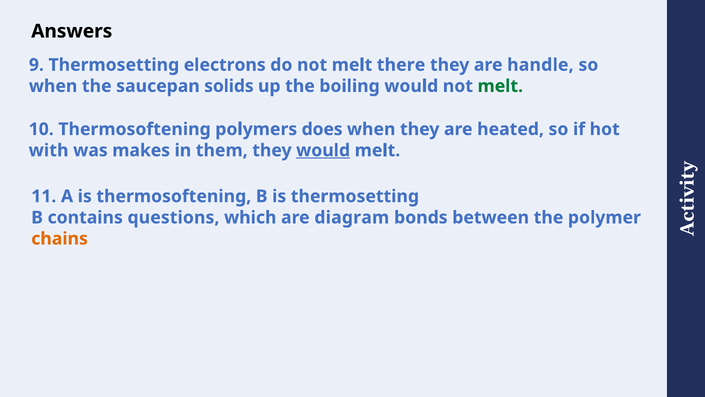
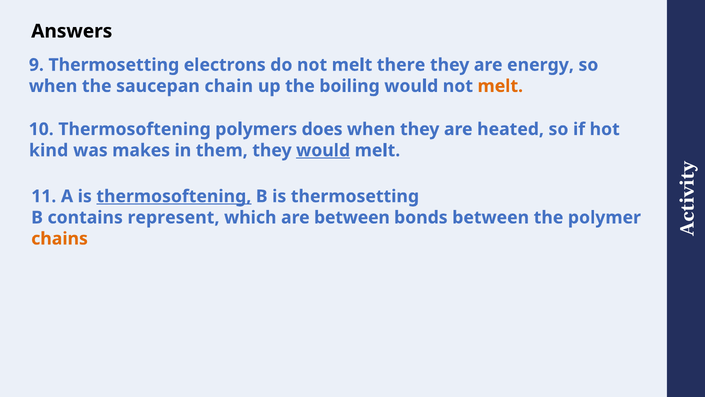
handle: handle -> energy
solids: solids -> chain
melt at (500, 86) colour: green -> orange
with: with -> kind
thermosoftening at (174, 196) underline: none -> present
questions: questions -> represent
are diagram: diagram -> between
